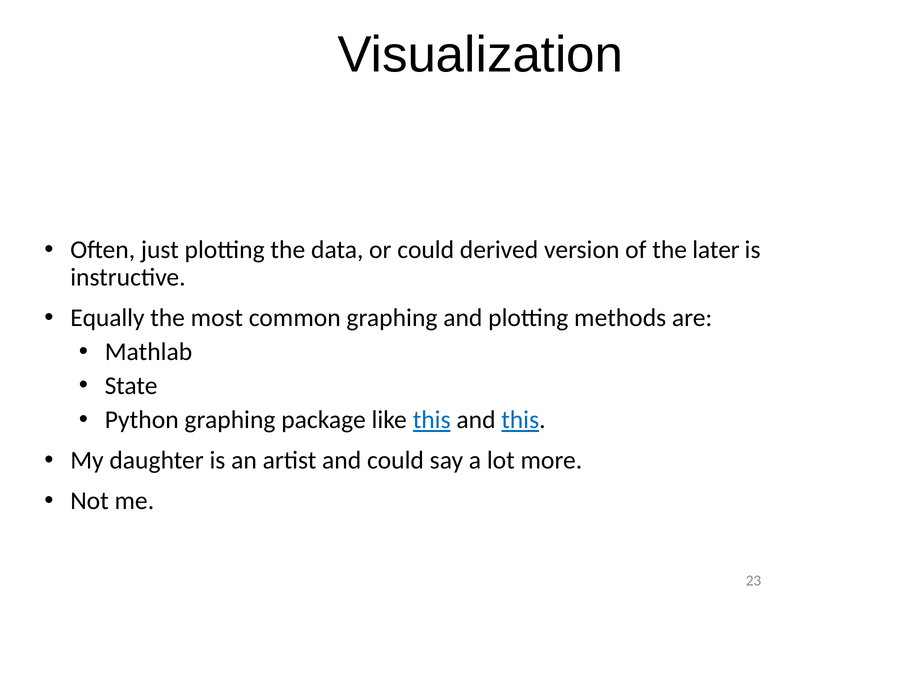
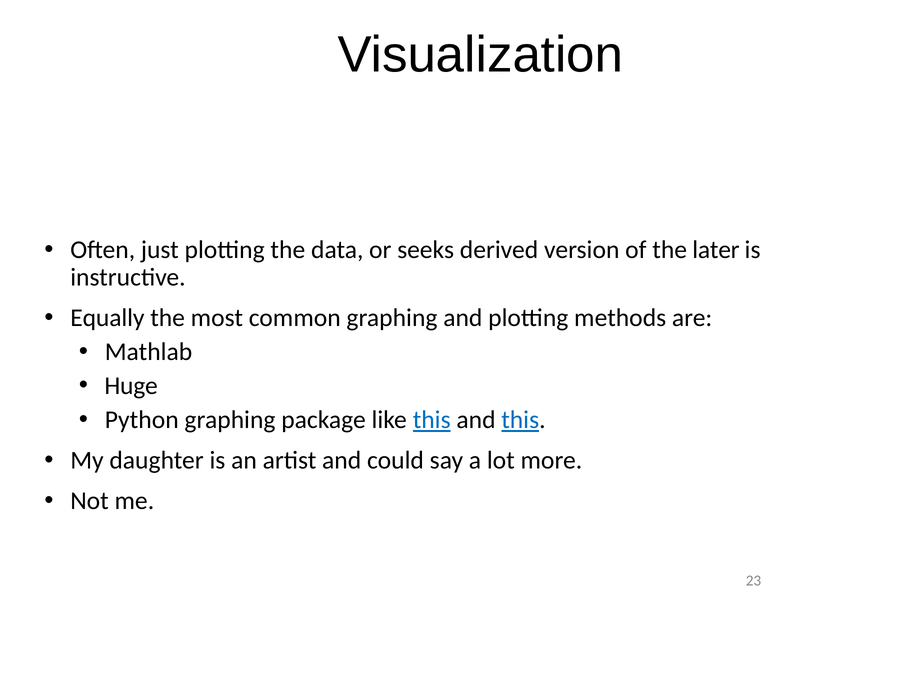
or could: could -> seeks
State: State -> Huge
